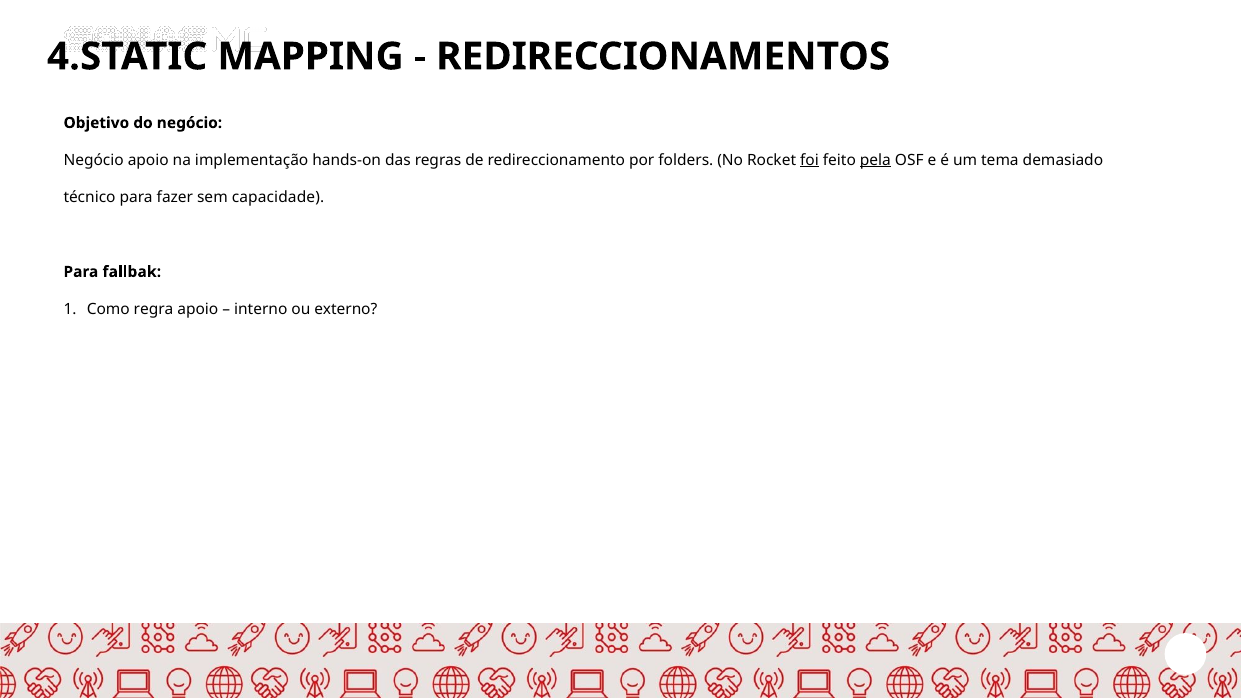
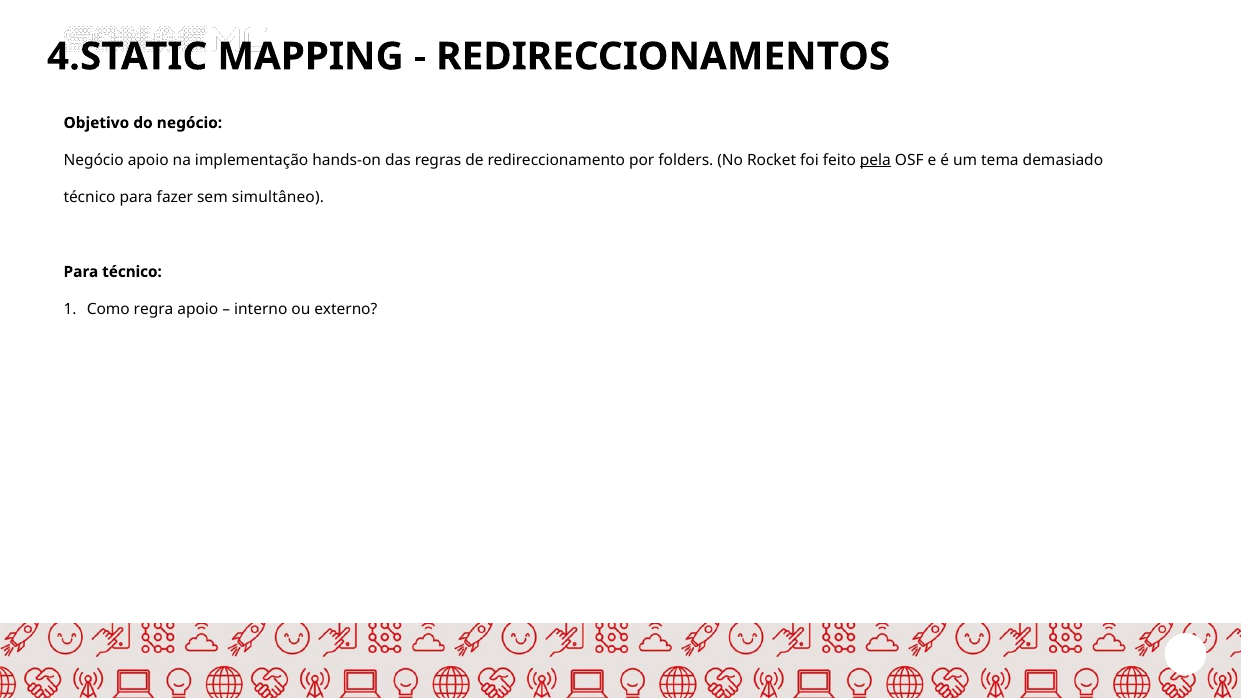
foi underline: present -> none
capacidade: capacidade -> simultâneo
Para fallbak: fallbak -> técnico
